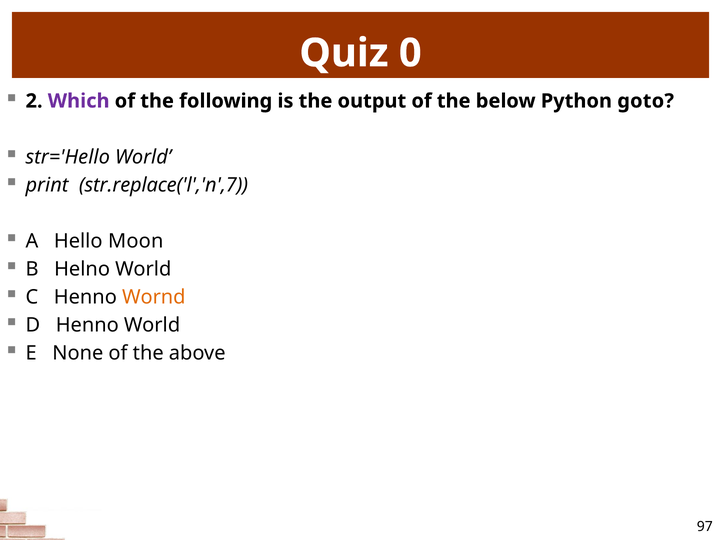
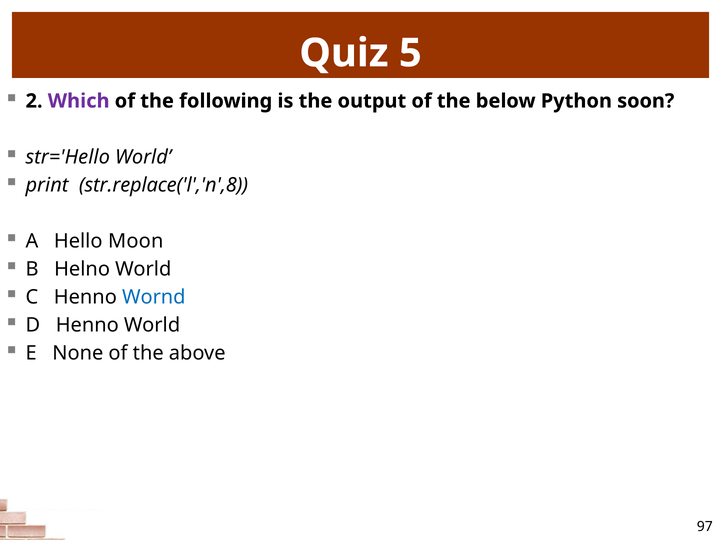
0: 0 -> 5
goto: goto -> soon
str.replace('l','n',7: str.replace('l','n',7 -> str.replace('l','n',8
Wornd colour: orange -> blue
